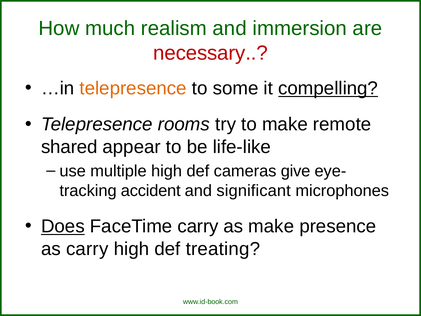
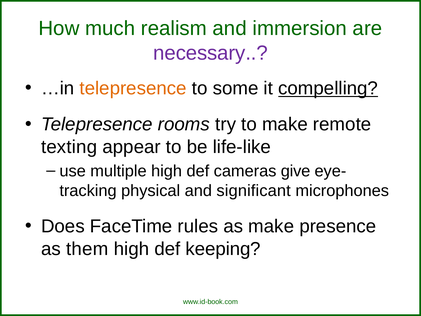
necessary colour: red -> purple
shared: shared -> texting
accident: accident -> physical
Does underline: present -> none
FaceTime carry: carry -> rules
as carry: carry -> them
treating: treating -> keeping
